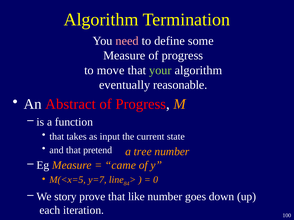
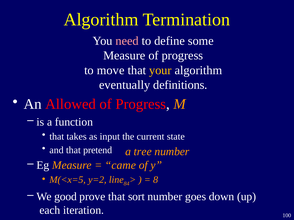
your colour: light green -> yellow
reasonable: reasonable -> definitions
Abstract: Abstract -> Allowed
y=7: y=7 -> y=2
0: 0 -> 8
story: story -> good
like: like -> sort
